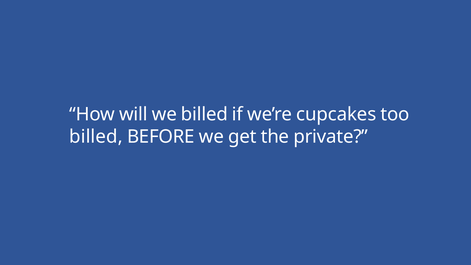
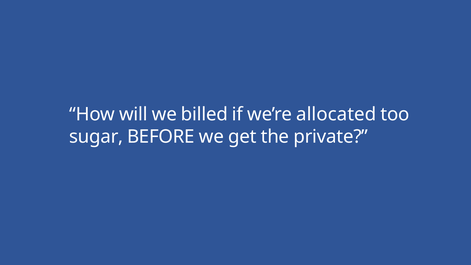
cupcakes: cupcakes -> allocated
billed at (96, 137): billed -> sugar
